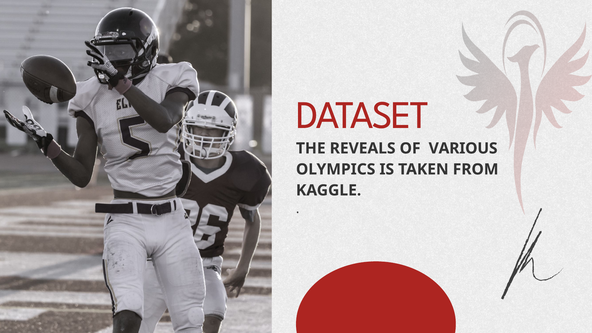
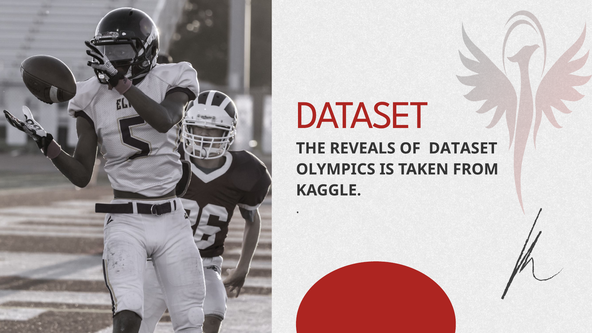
OF VARIOUS: VARIOUS -> DATASET
